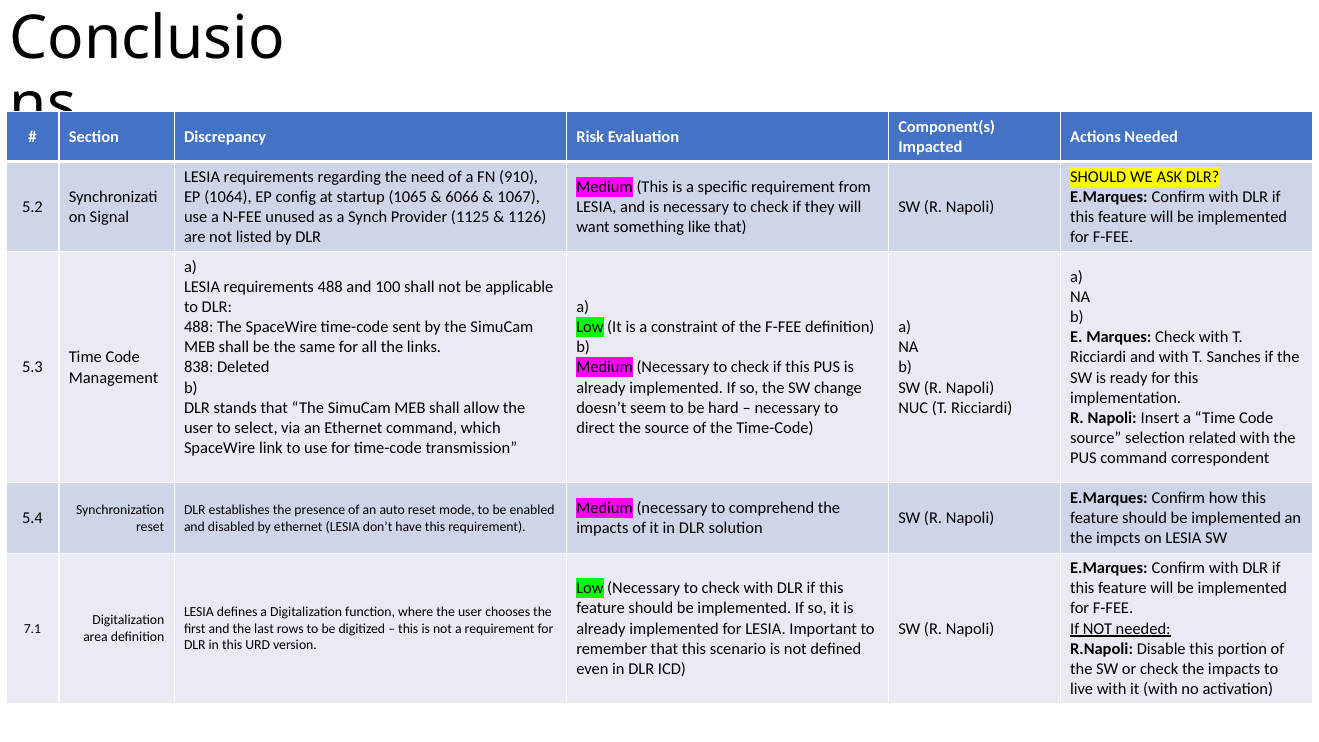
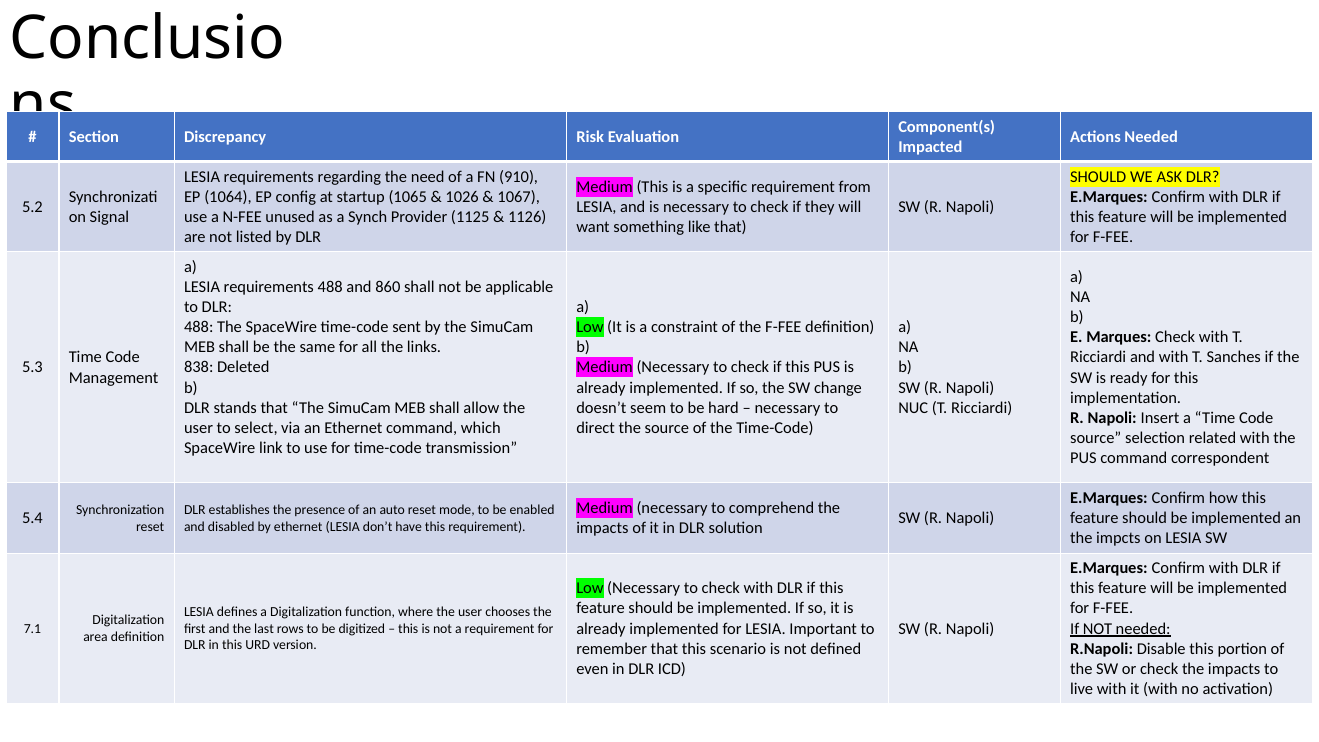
6066: 6066 -> 1026
100: 100 -> 860
